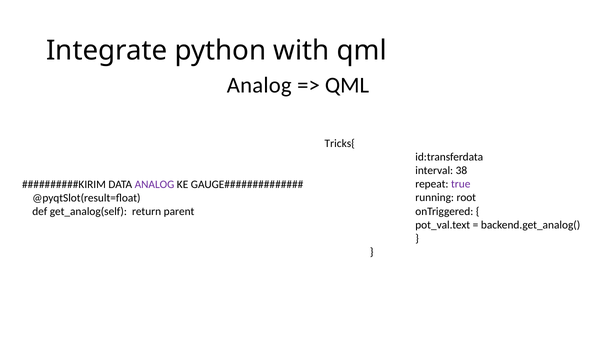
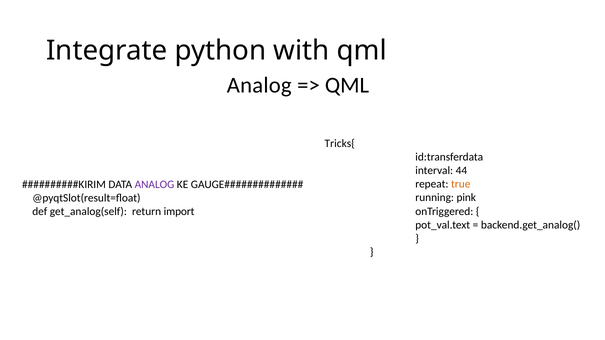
38: 38 -> 44
true colour: purple -> orange
root: root -> pink
parent: parent -> import
